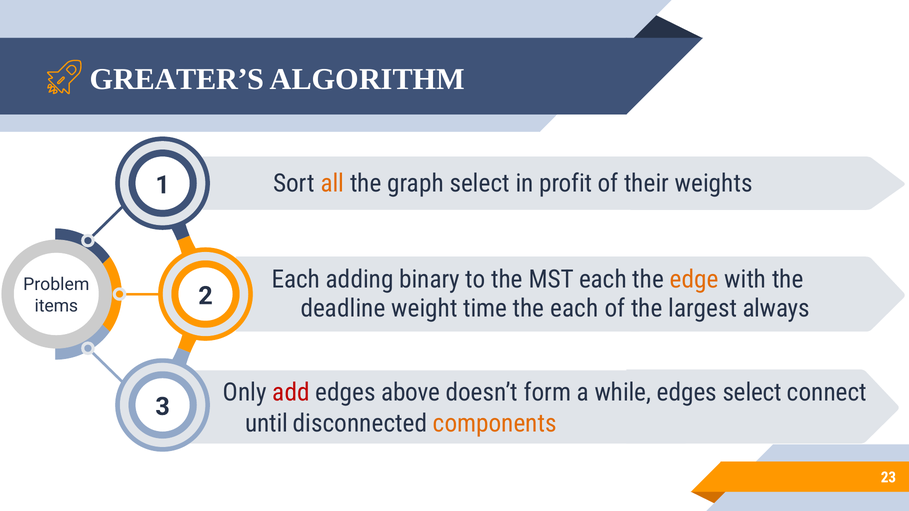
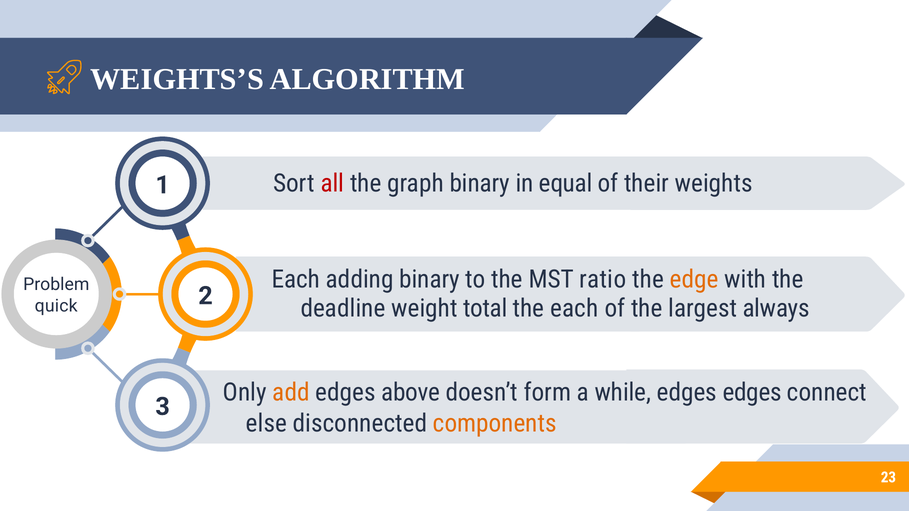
GREATER’S: GREATER’S -> WEIGHTS’S
all colour: orange -> red
graph select: select -> binary
profit: profit -> equal
MST each: each -> ratio
time: time -> total
items: items -> quick
add colour: red -> orange
edges select: select -> edges
until: until -> else
